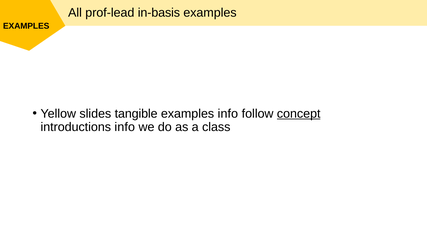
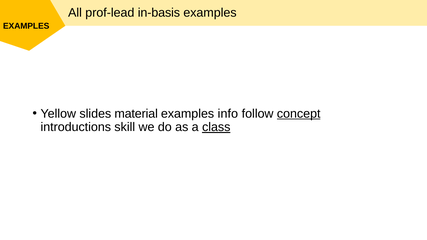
tangible: tangible -> material
introductions info: info -> skill
class underline: none -> present
